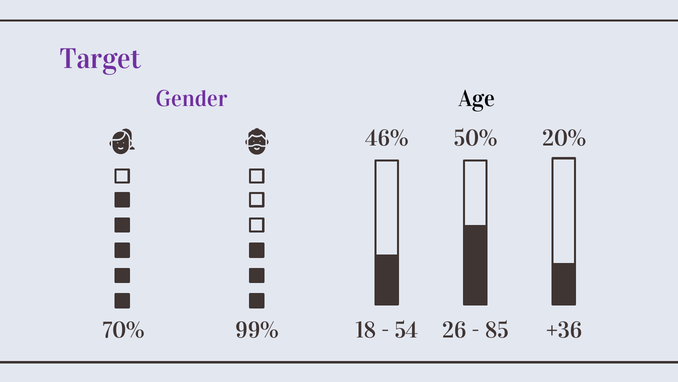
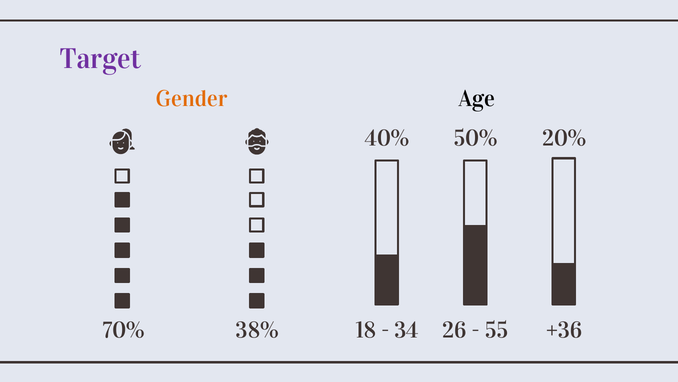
Gender colour: purple -> orange
46%: 46% -> 40%
99%: 99% -> 38%
54: 54 -> 34
85: 85 -> 55
